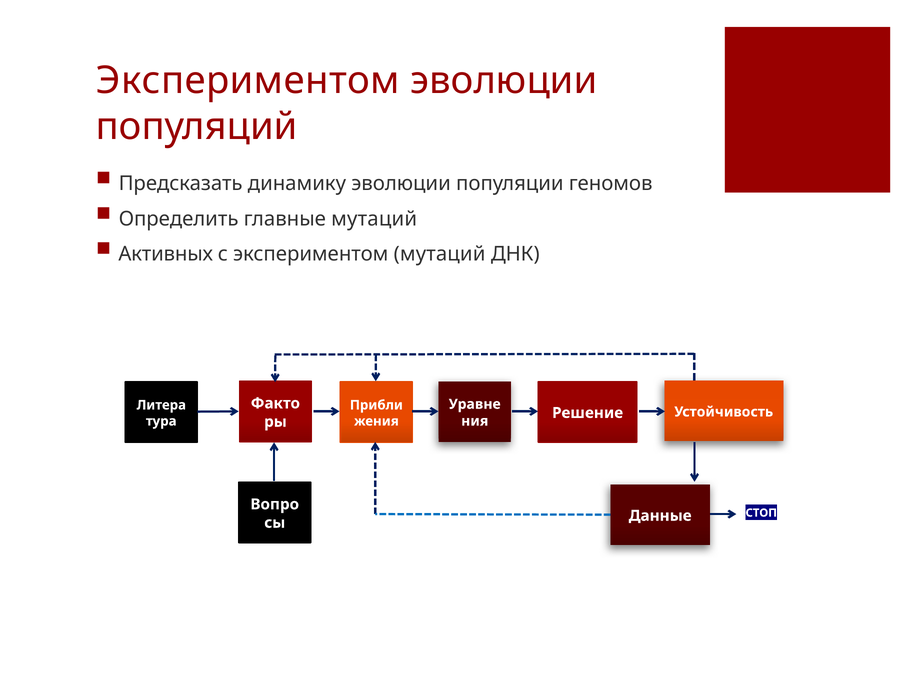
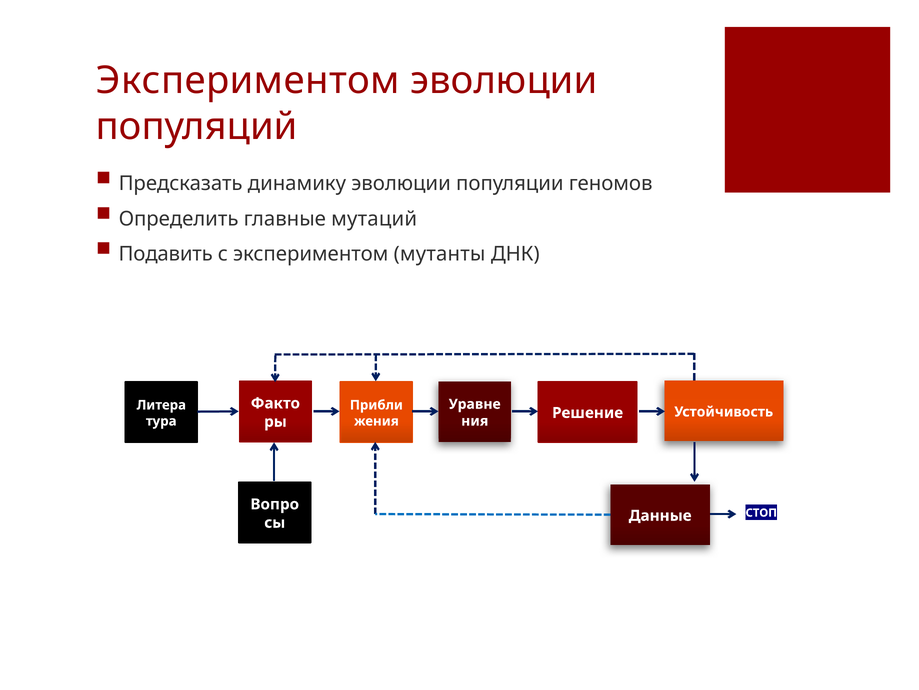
Активных: Активных -> Подавить
экспериментом мутаций: мутаций -> мутанты
